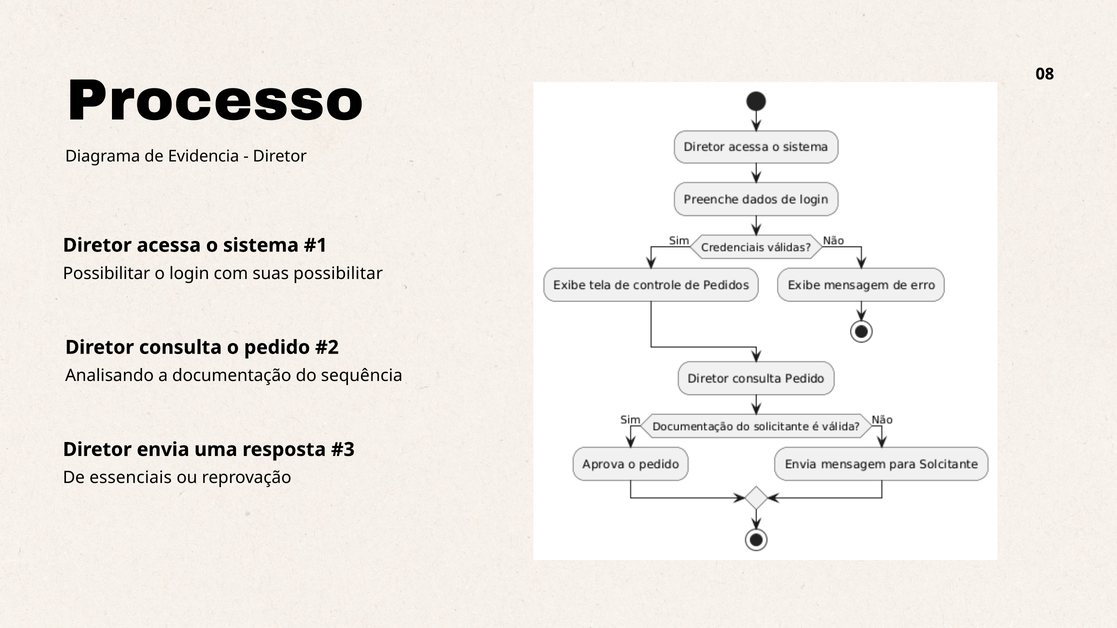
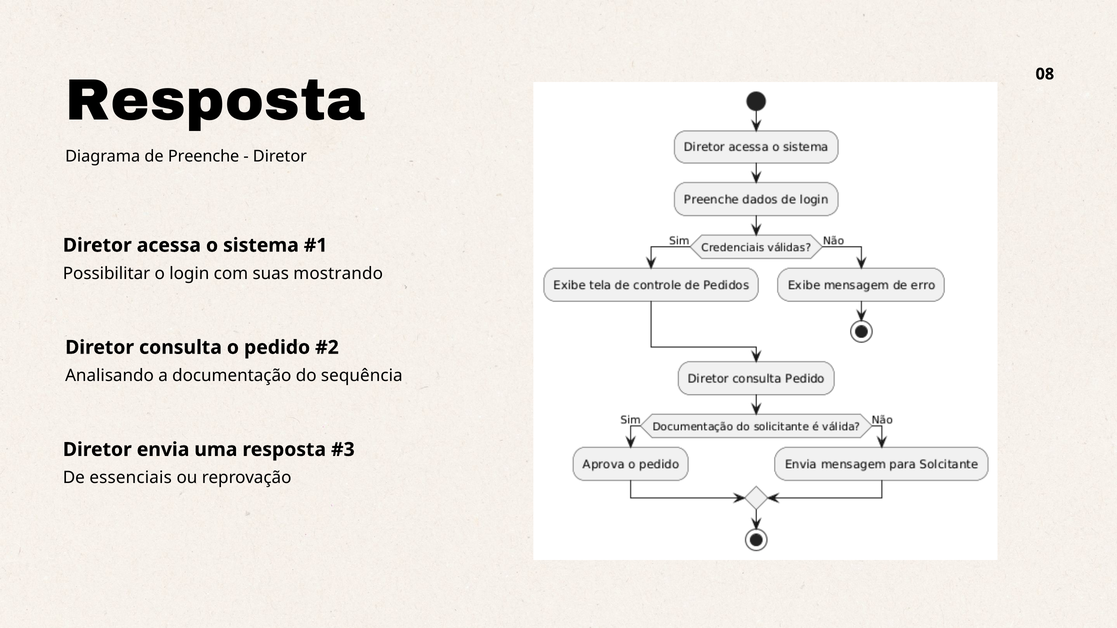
Processo at (215, 101): Processo -> Resposta
Evidencia: Evidencia -> Preenche
suas possibilitar: possibilitar -> mostrando
